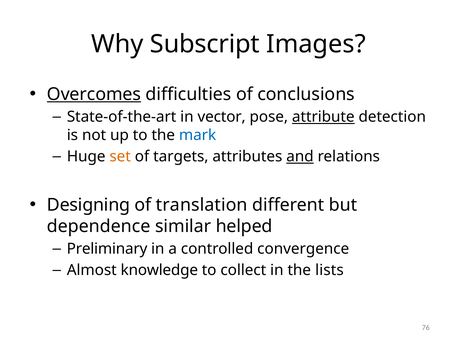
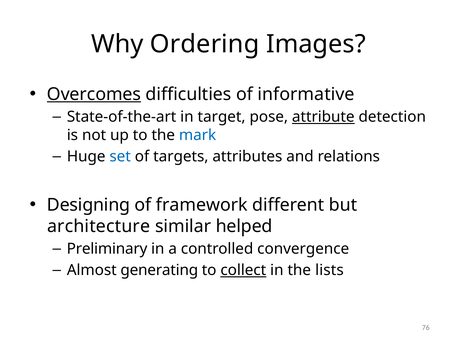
Subscript: Subscript -> Ordering
conclusions: conclusions -> informative
vector: vector -> target
set colour: orange -> blue
and underline: present -> none
translation: translation -> framework
dependence: dependence -> architecture
knowledge: knowledge -> generating
collect underline: none -> present
